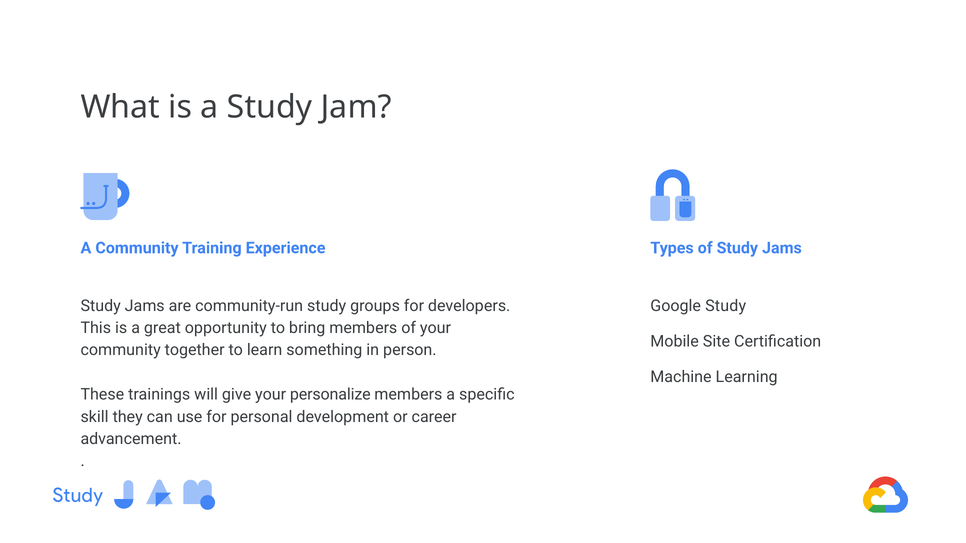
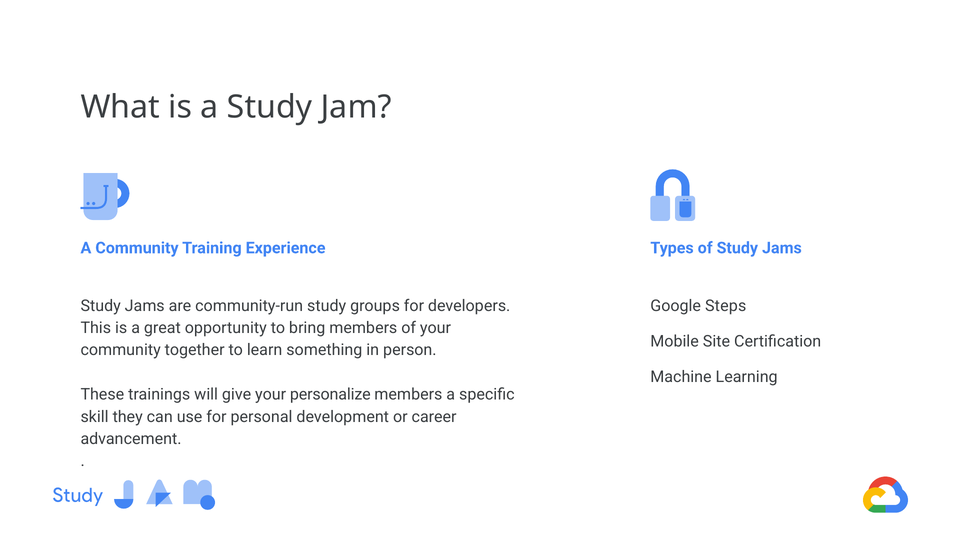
Google Study: Study -> Steps
